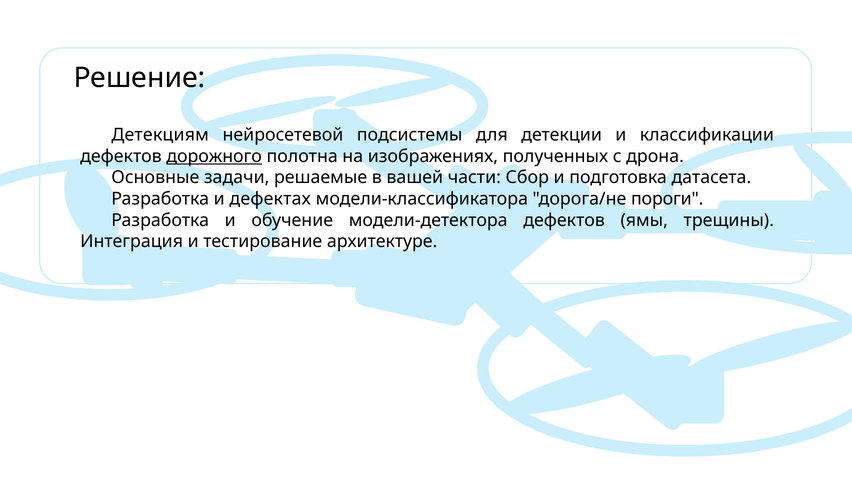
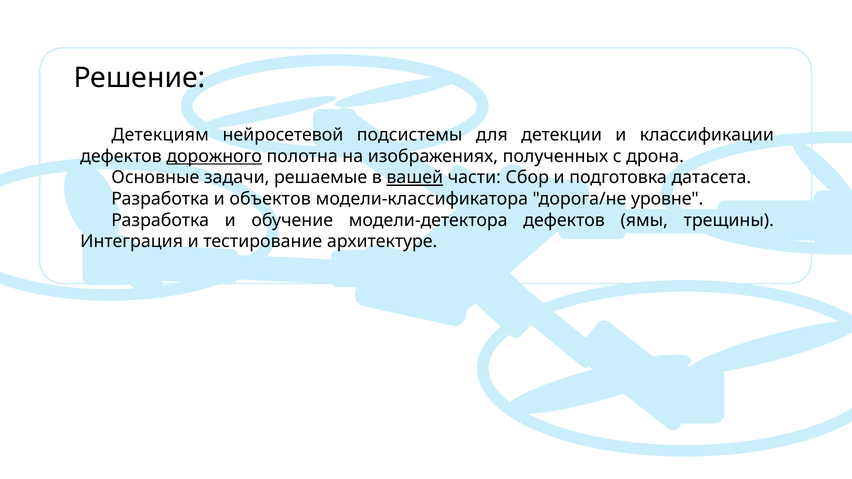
вашей underline: none -> present
дефектах: дефектах -> объектов
пороги: пороги -> уровне
